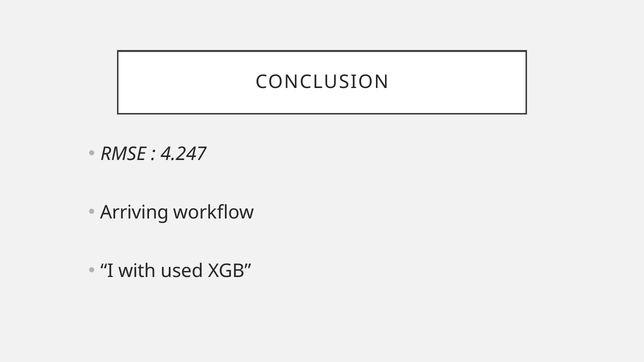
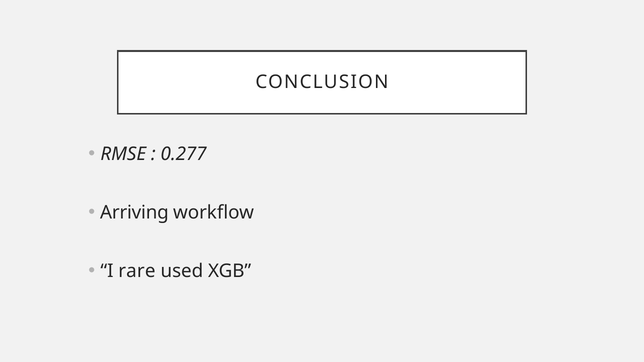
4.247: 4.247 -> 0.277
with: with -> rare
